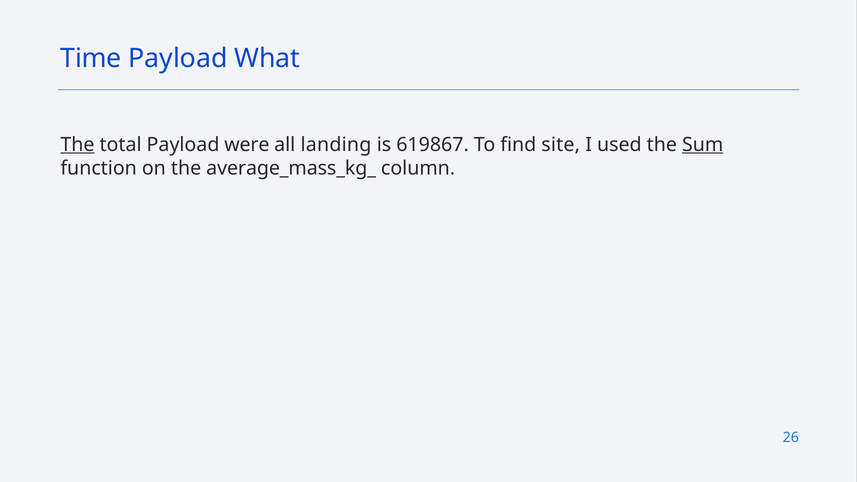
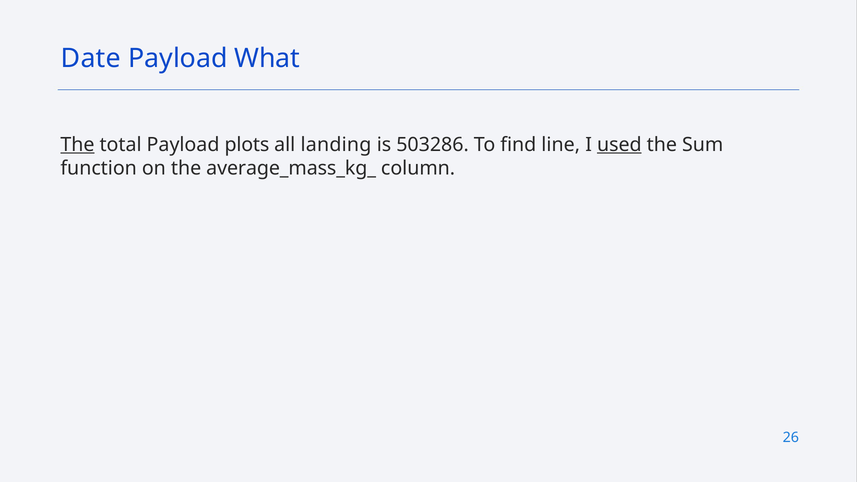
Time: Time -> Date
were: were -> plots
619867: 619867 -> 503286
site: site -> line
used underline: none -> present
Sum underline: present -> none
